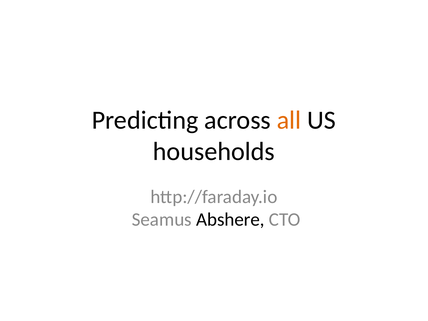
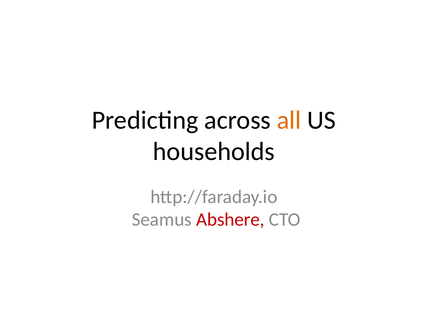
Abshere colour: black -> red
